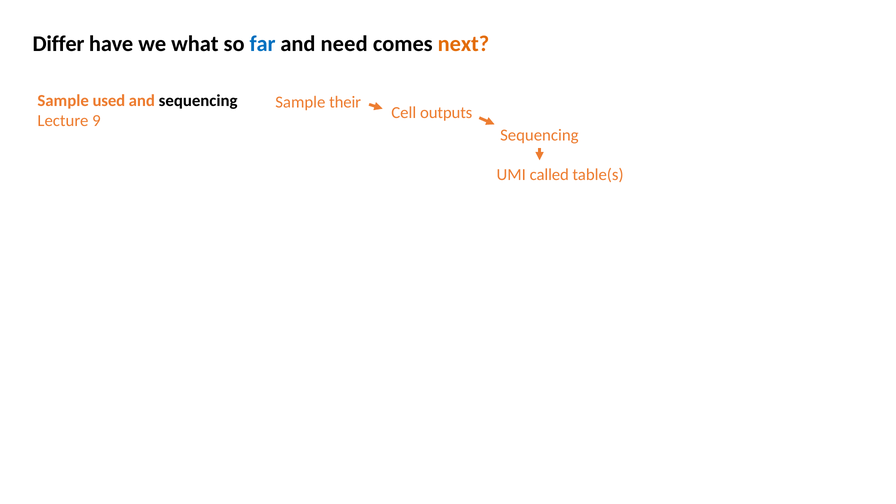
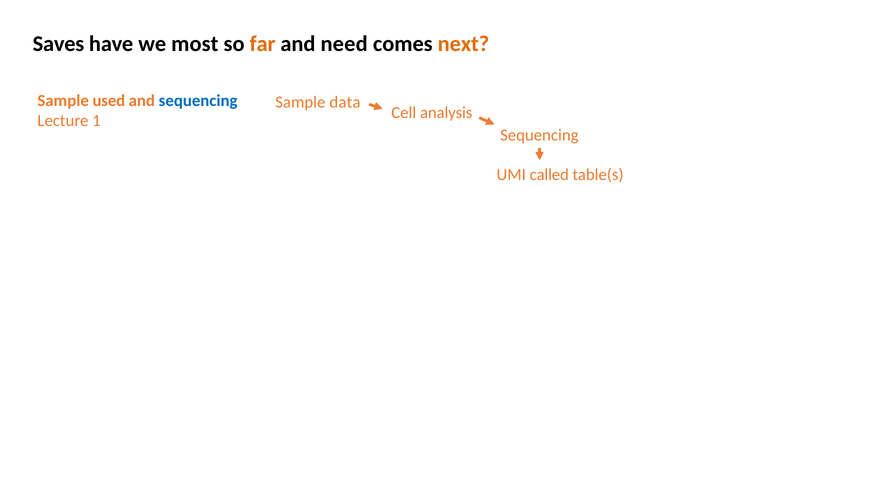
Differ: Differ -> Saves
what: what -> most
far colour: blue -> orange
sequencing at (198, 101) colour: black -> blue
their: their -> data
outputs: outputs -> analysis
9: 9 -> 1
